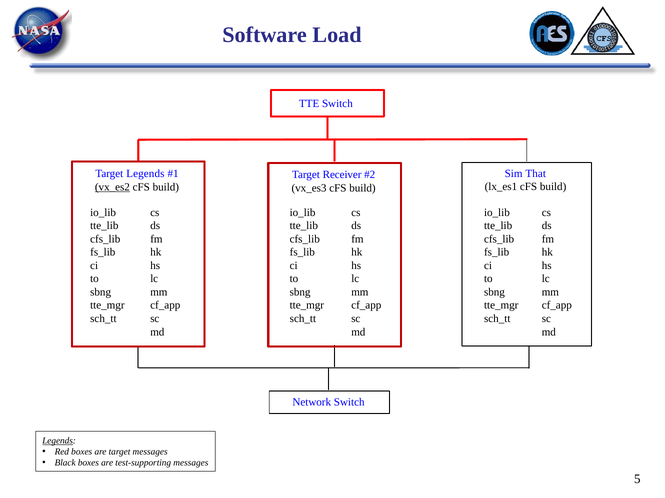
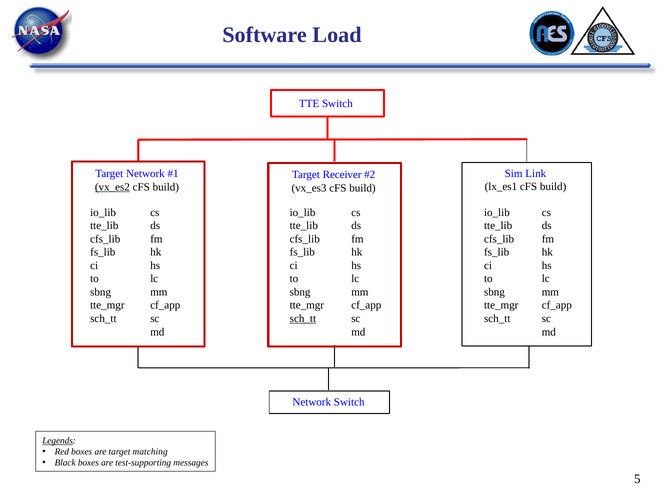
That: That -> Link
Target Legends: Legends -> Network
sch_tt at (303, 319) underline: none -> present
target messages: messages -> matching
